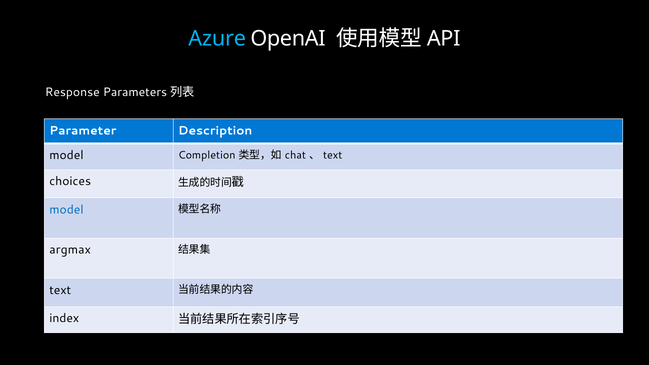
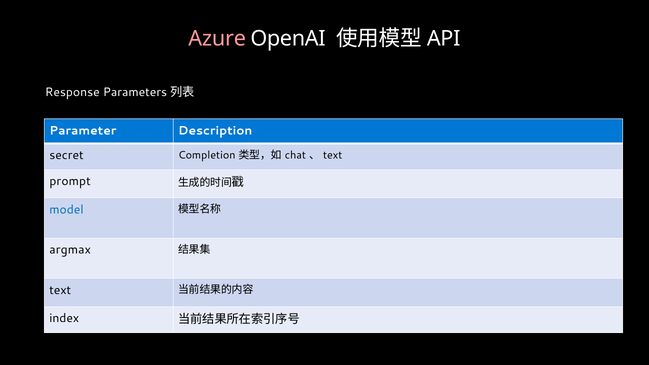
Azure colour: light blue -> pink
model at (66, 155): model -> secret
choices: choices -> prompt
